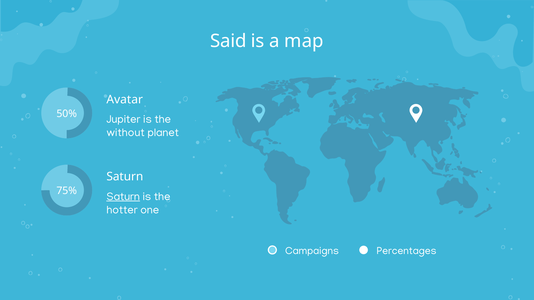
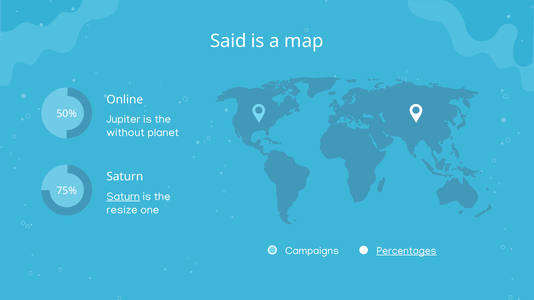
Avatar: Avatar -> Online
hotter: hotter -> resize
Percentages underline: none -> present
